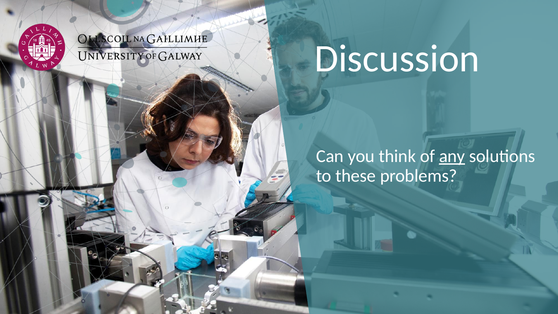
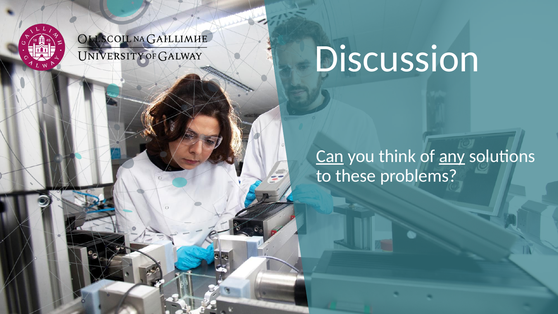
Can underline: none -> present
